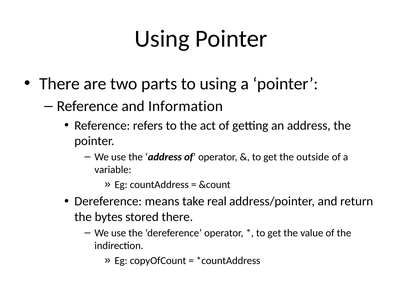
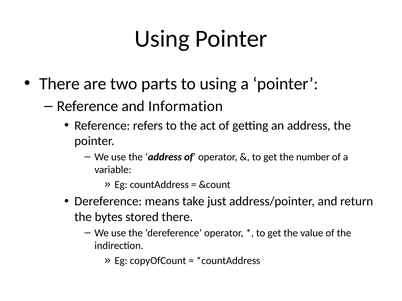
outside: outside -> number
real: real -> just
